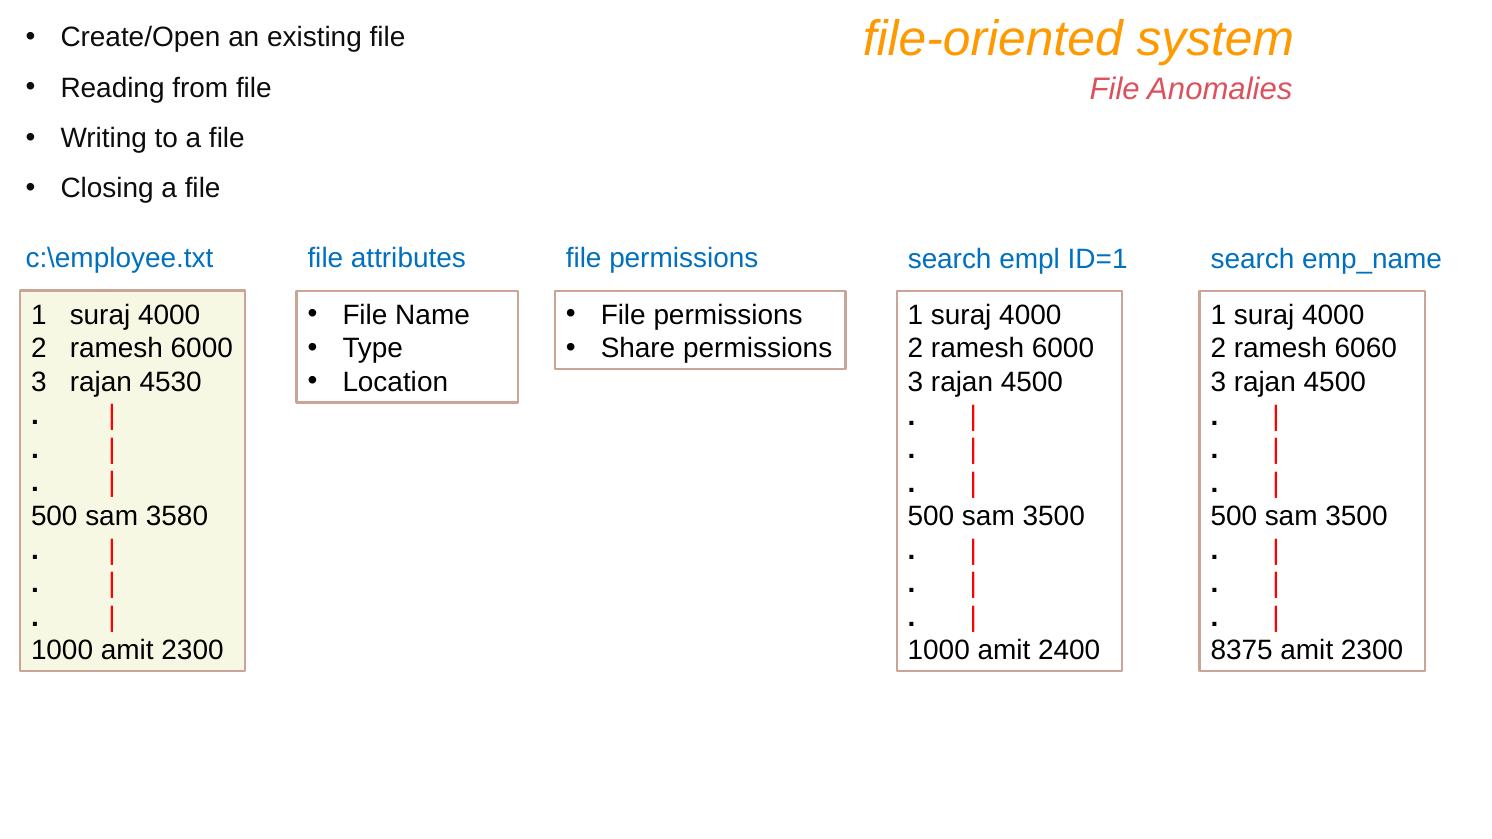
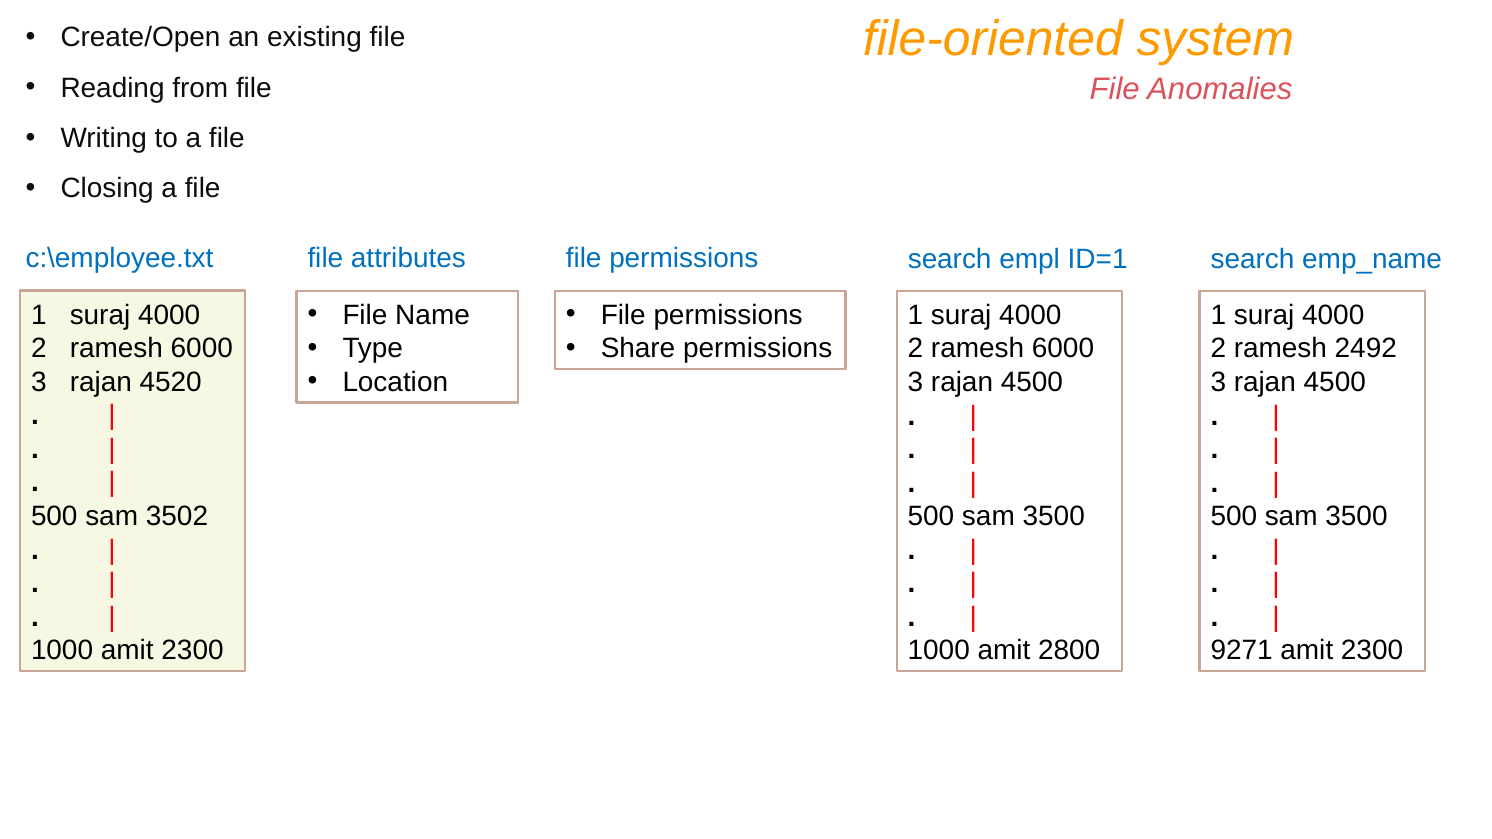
6060: 6060 -> 2492
4530: 4530 -> 4520
3580: 3580 -> 3502
2400: 2400 -> 2800
8375: 8375 -> 9271
